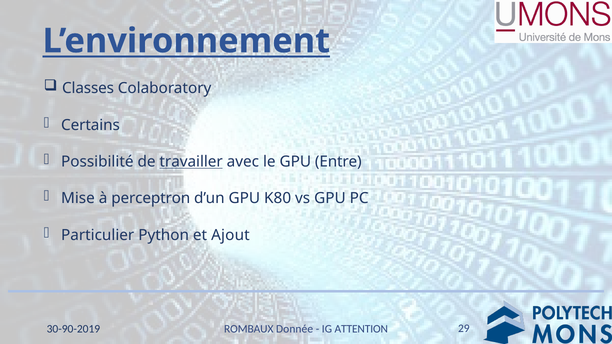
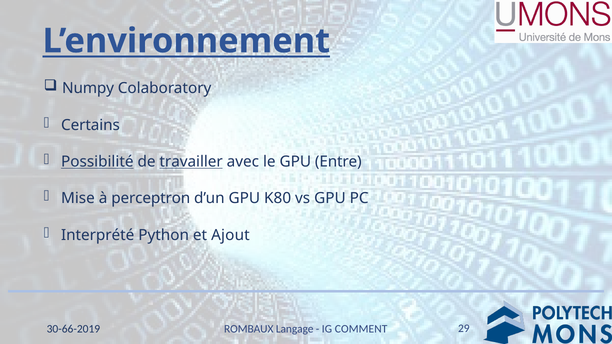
Classes: Classes -> Numpy
Possibilité underline: none -> present
Particulier: Particulier -> Interprété
30-90-2019: 30-90-2019 -> 30-66-2019
Donnée: Donnée -> Langage
ATTENTION: ATTENTION -> COMMENT
